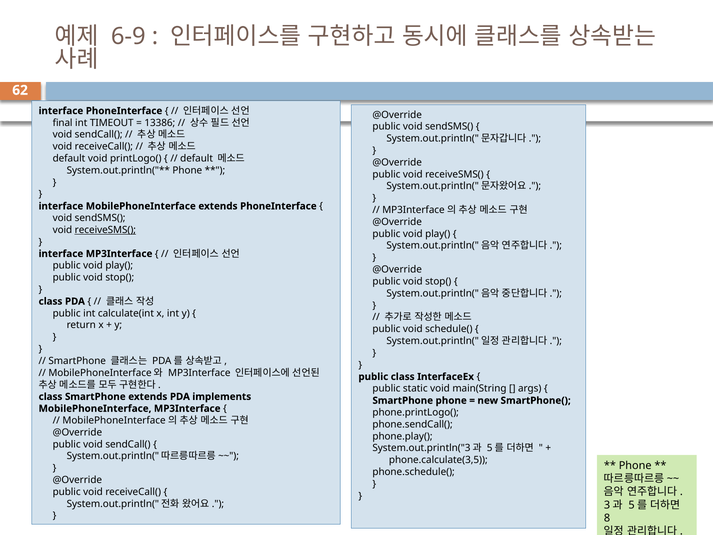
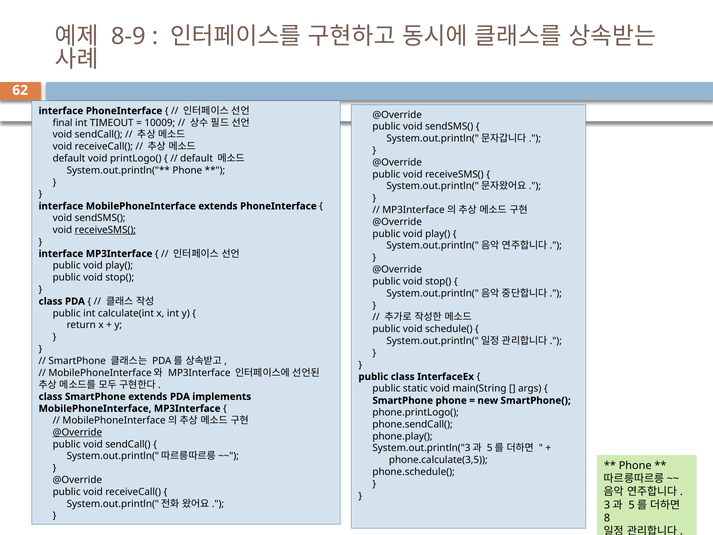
6-9: 6-9 -> 8-9
13386: 13386 -> 10009
@Override at (77, 432) underline: none -> present
